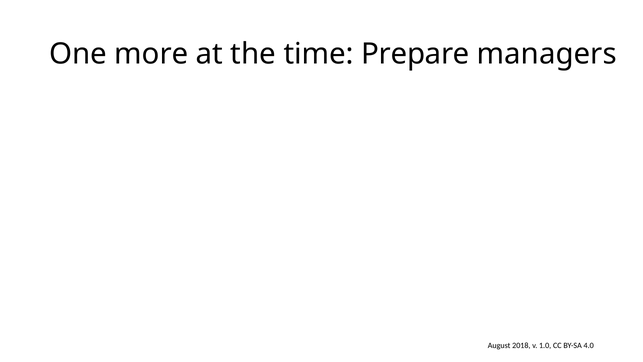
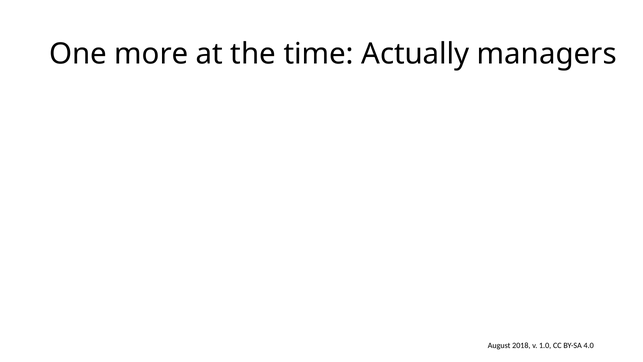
Prepare: Prepare -> Actually
